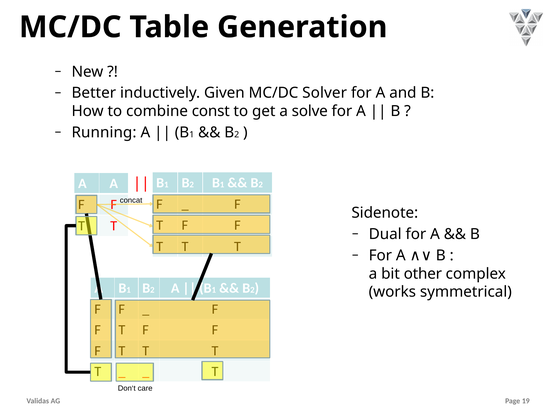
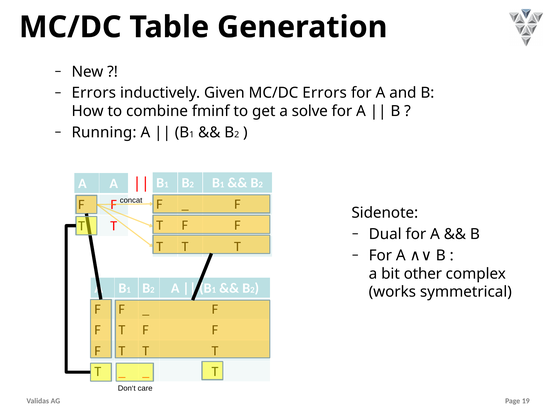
Better at (94, 93): Better -> Errors
MC/DC Solver: Solver -> Errors
const: const -> fminf
